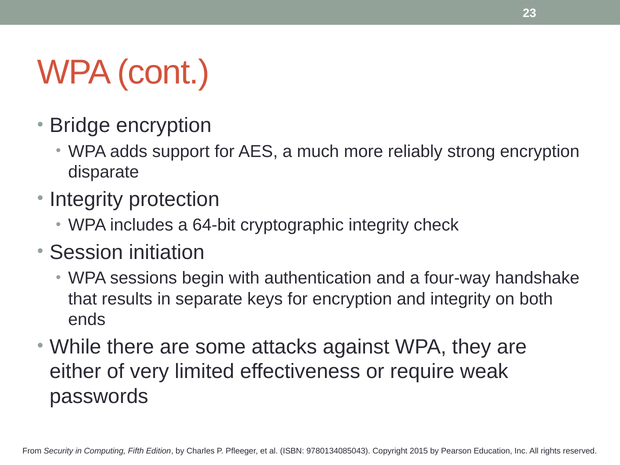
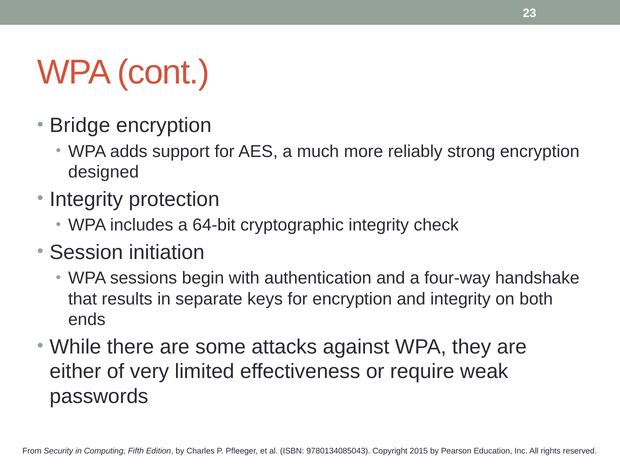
disparate: disparate -> designed
